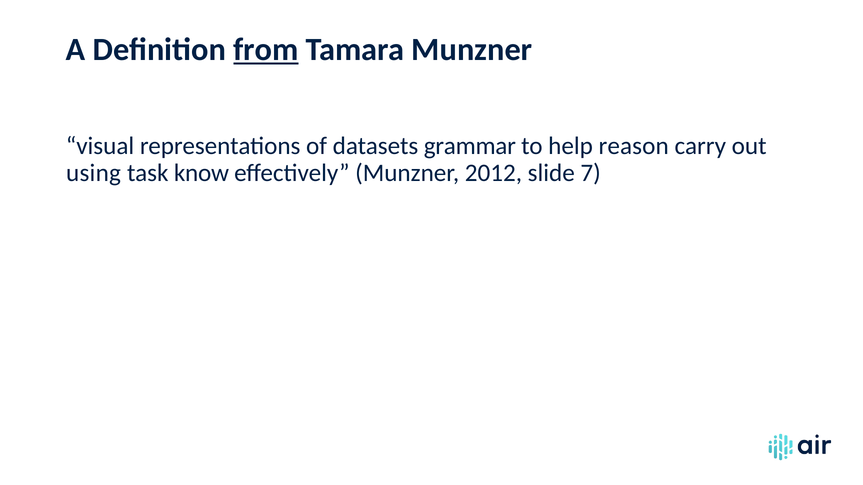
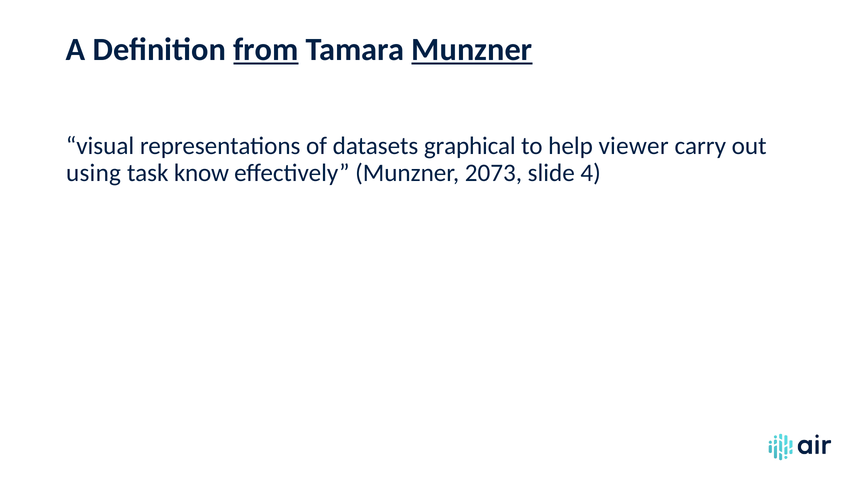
Munzner at (472, 50) underline: none -> present
grammar: grammar -> graphical
reason: reason -> viewer
2012: 2012 -> 2073
7: 7 -> 4
